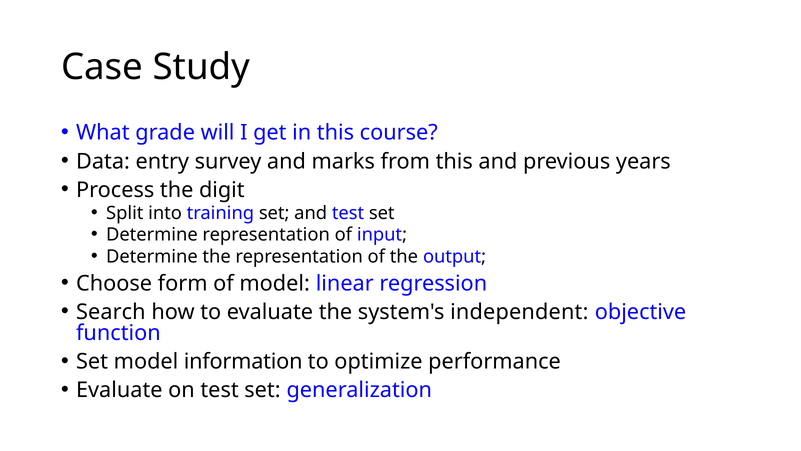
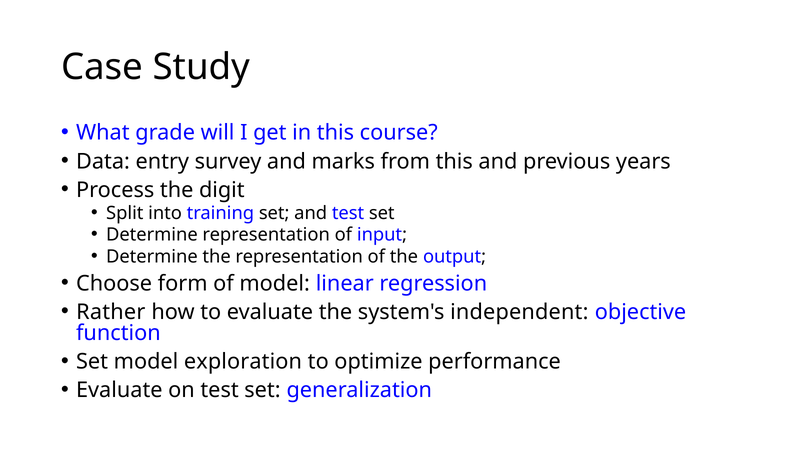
Search: Search -> Rather
information: information -> exploration
